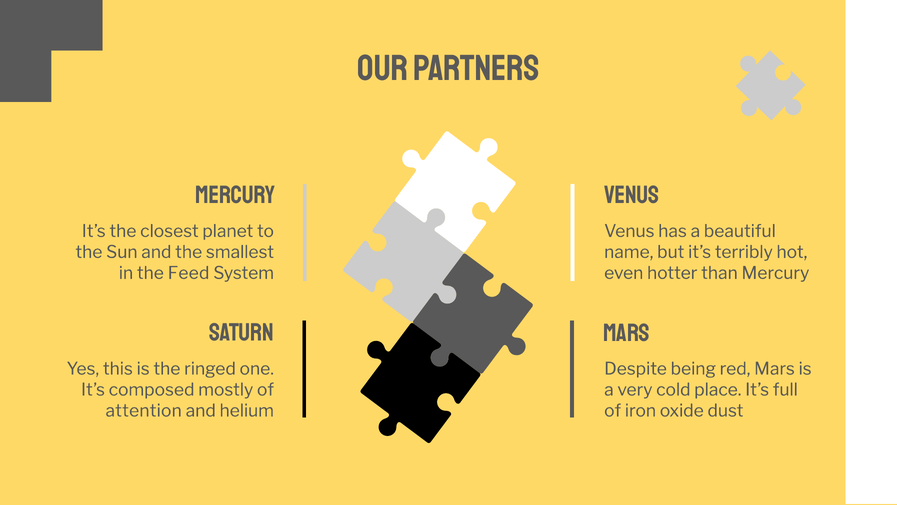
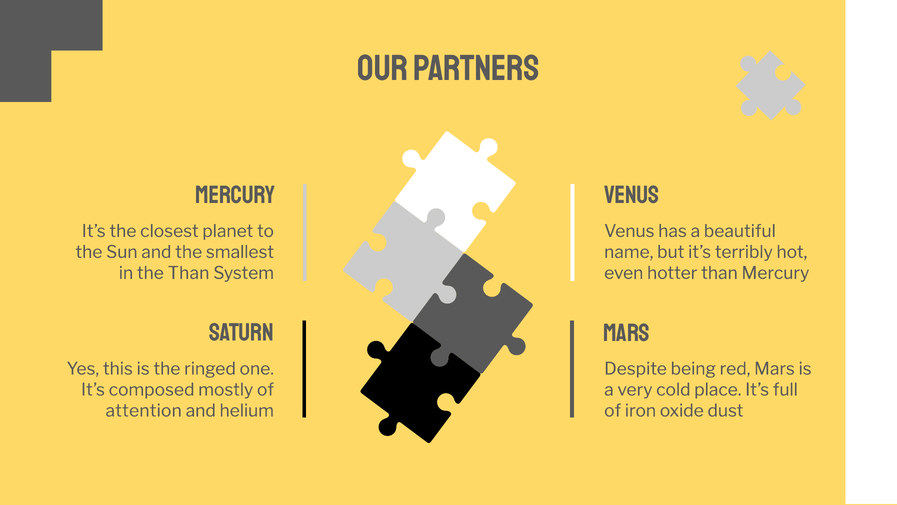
the Feed: Feed -> Than
